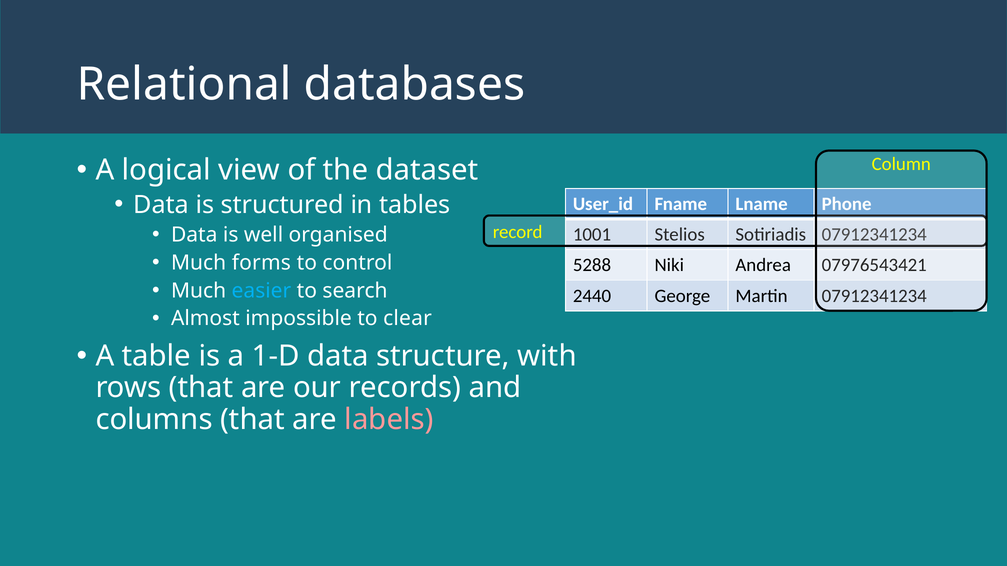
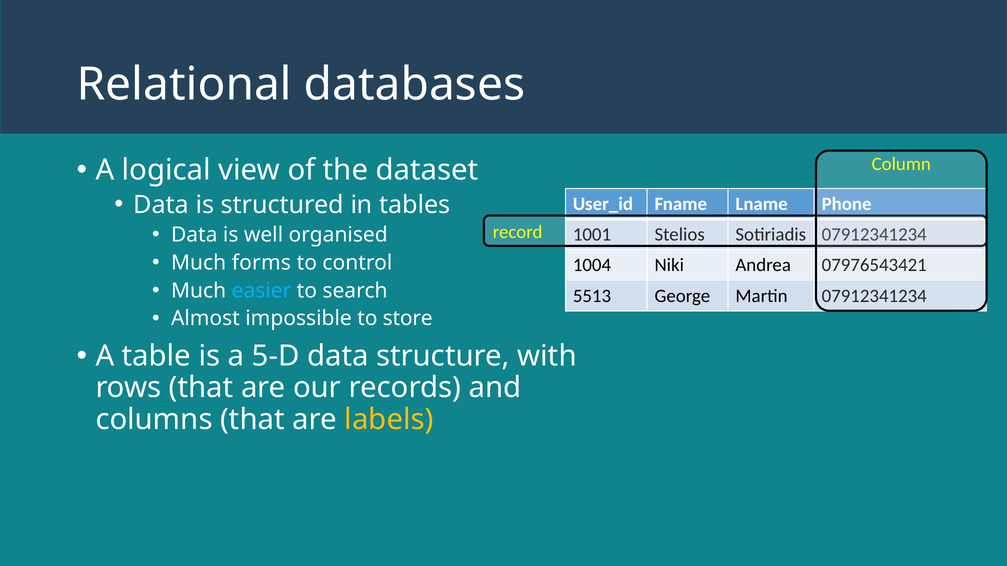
5288: 5288 -> 1004
2440: 2440 -> 5513
clear: clear -> store
1-D: 1-D -> 5-D
labels colour: pink -> yellow
